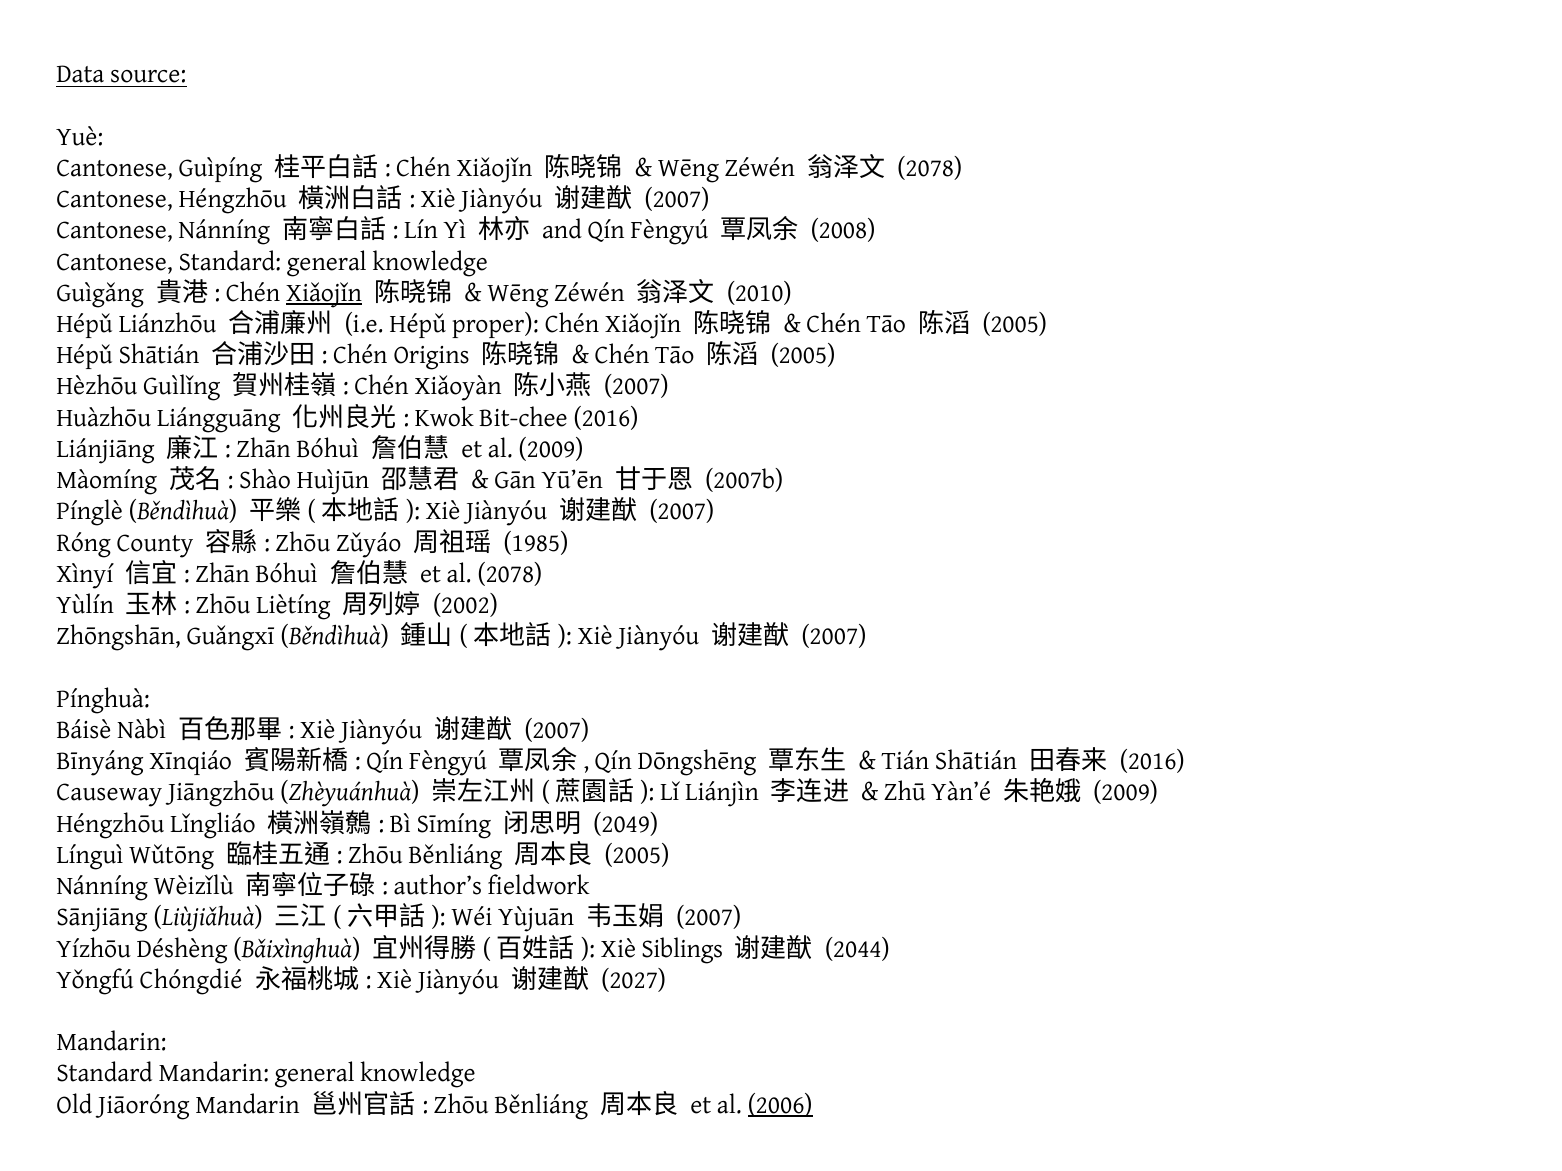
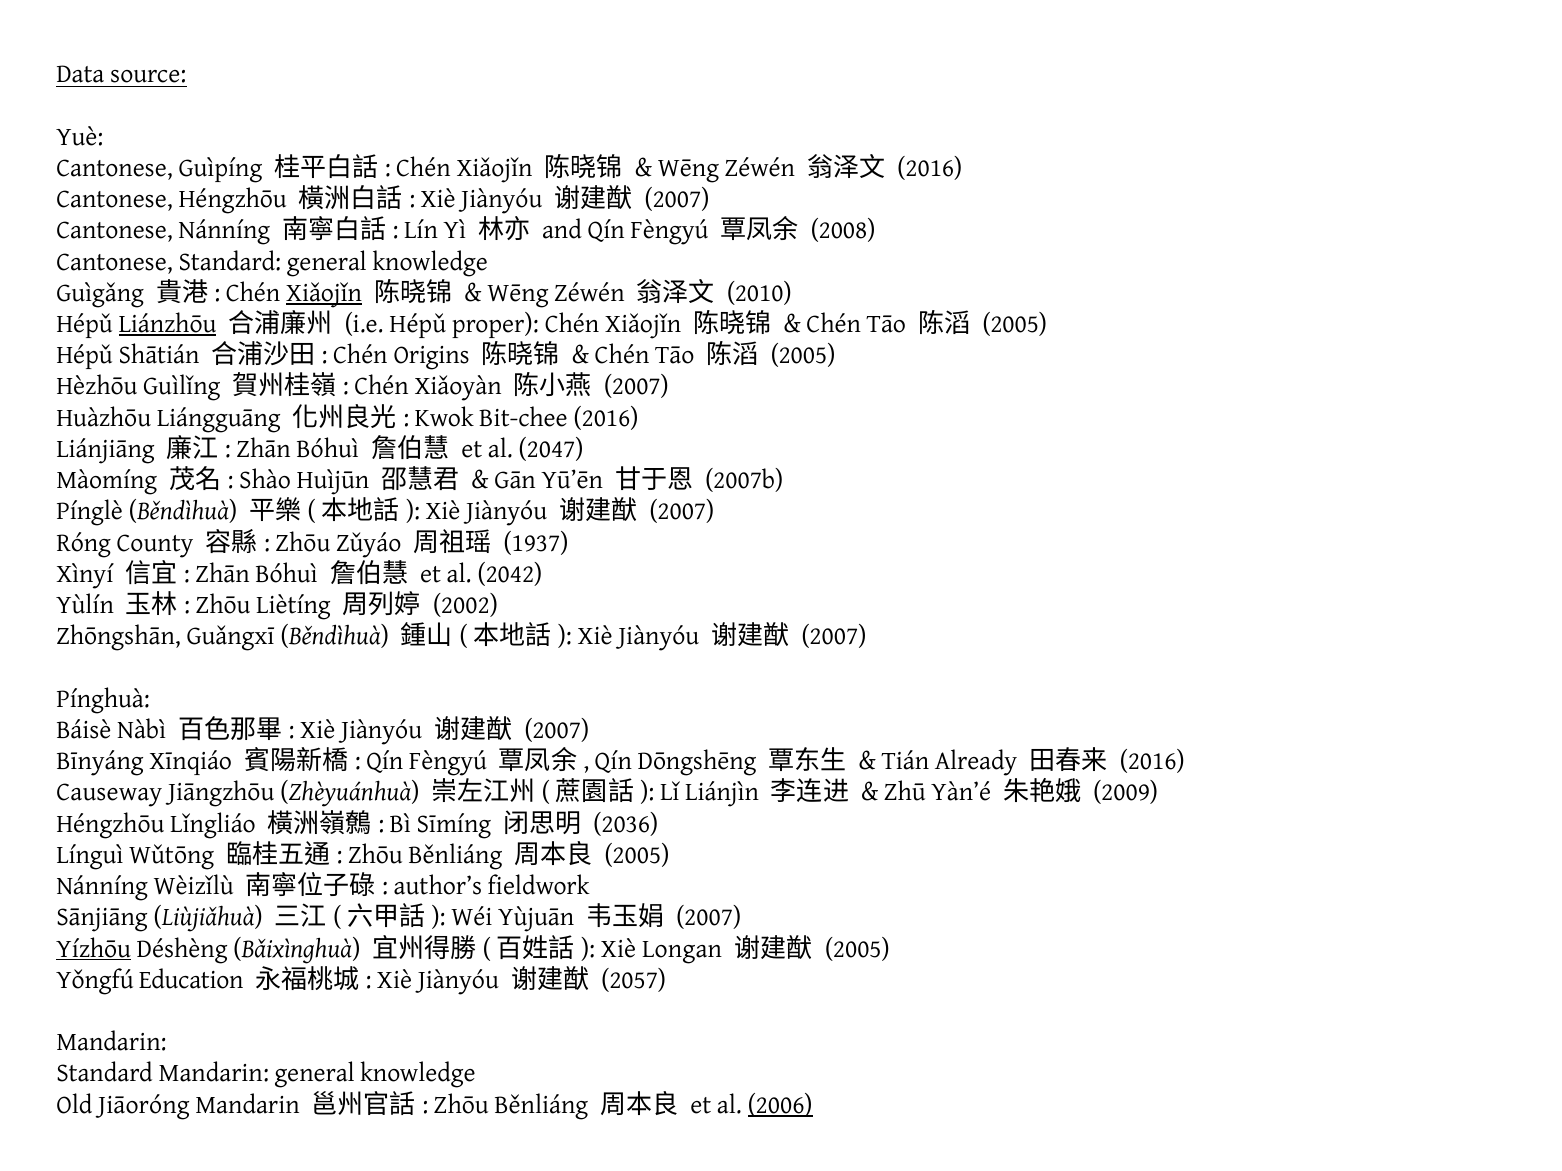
2078 at (930, 168): 2078 -> 2016
Liánzhōu underline: none -> present
al 2009: 2009 -> 2047
1985: 1985 -> 1937
al 2078: 2078 -> 2042
Tián Shātián: Shātián -> Already
2049: 2049 -> 2036
Yízhōu underline: none -> present
Siblings: Siblings -> Longan
2044 at (857, 949): 2044 -> 2005
Chóngdié: Chóngdié -> Education
2027: 2027 -> 2057
